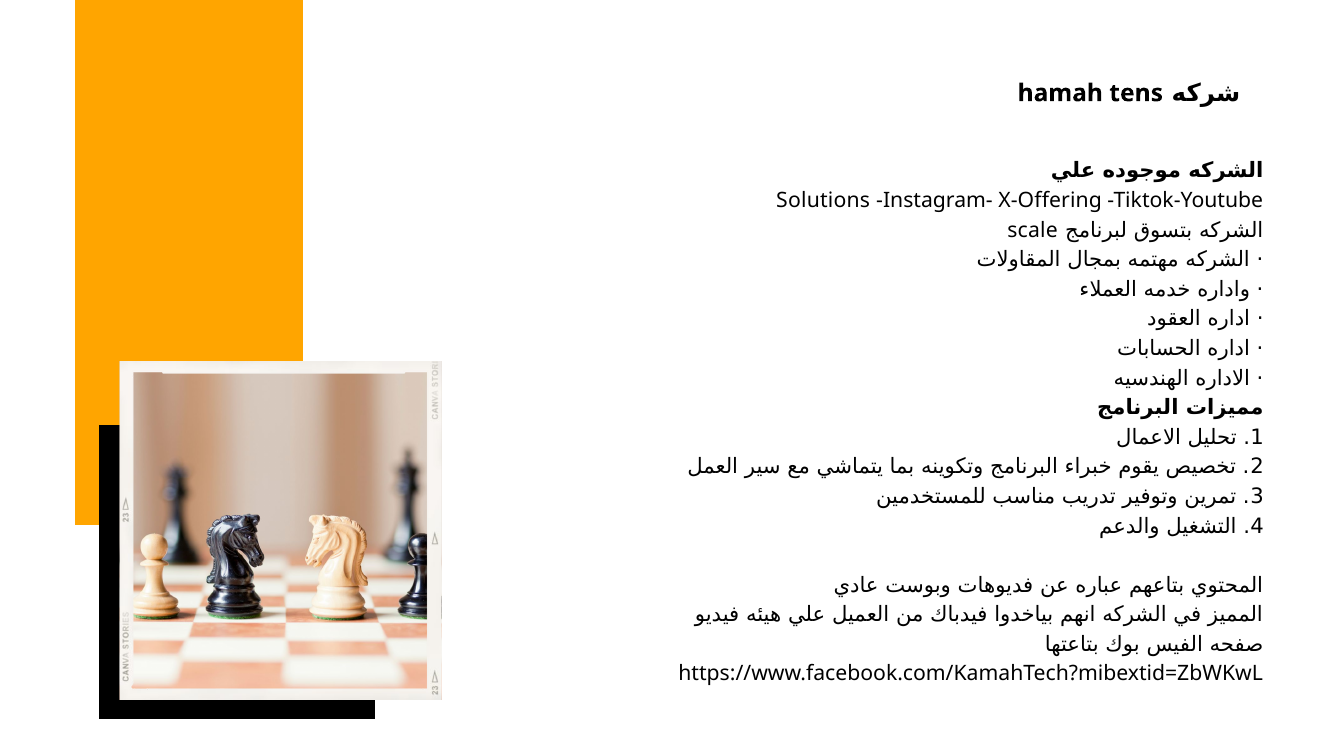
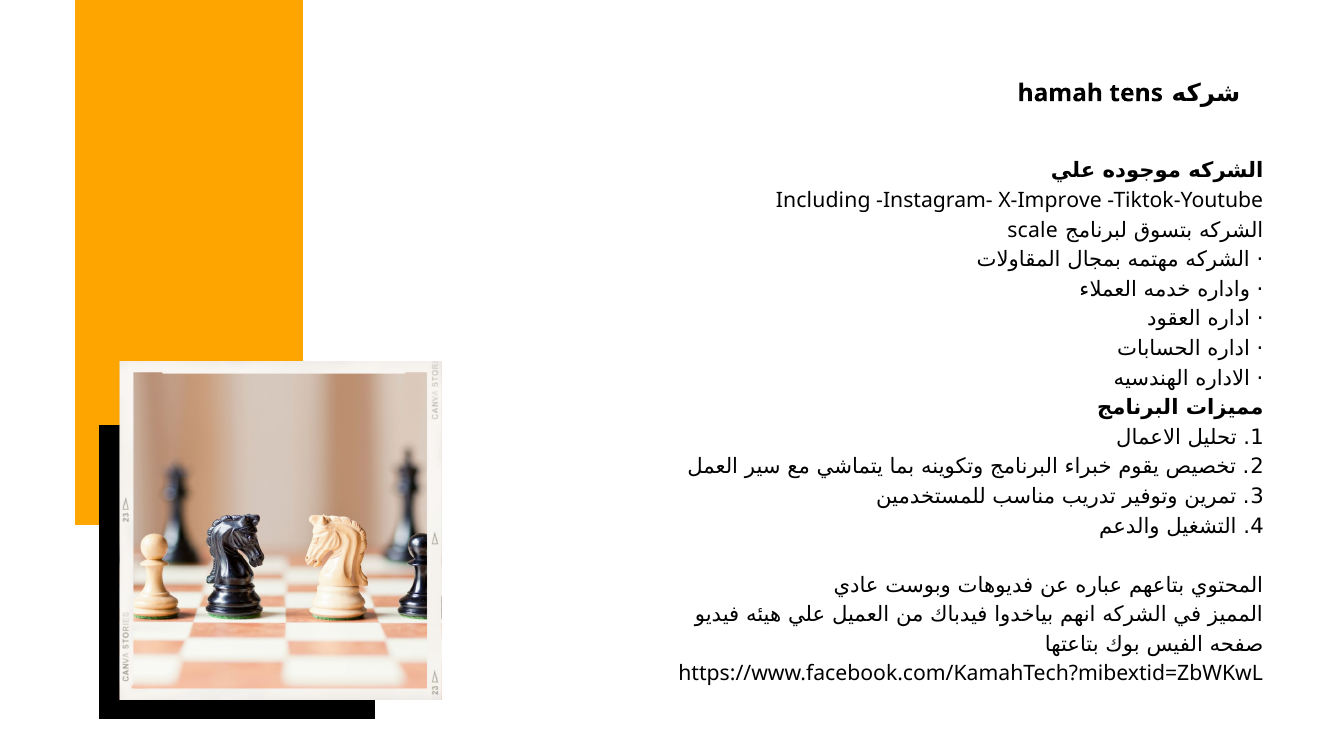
Solutions: Solutions -> Including
X-Offering: X-Offering -> X-Improve
